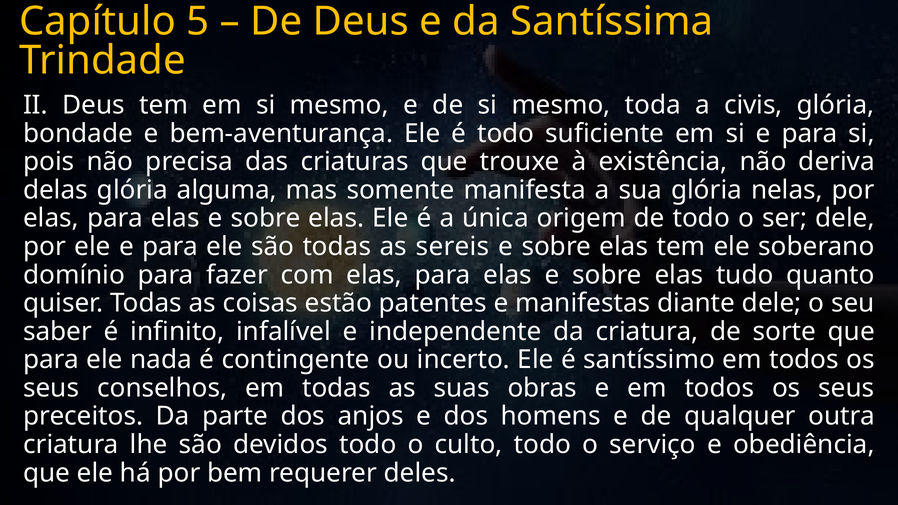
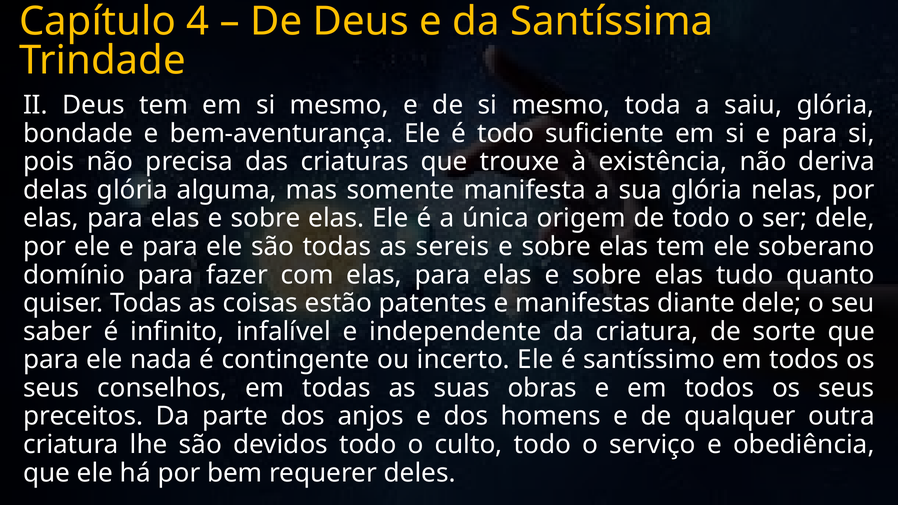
5: 5 -> 4
civis: civis -> saiu
